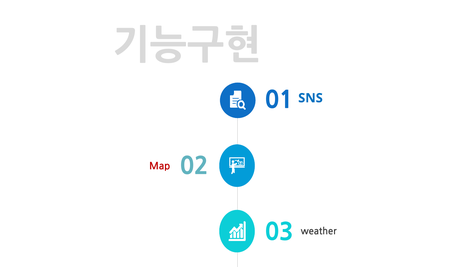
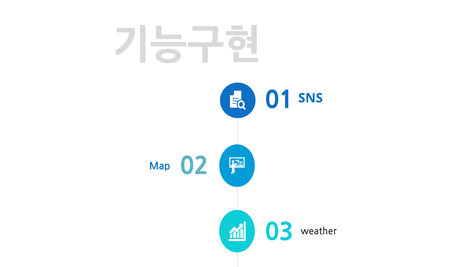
Map colour: red -> blue
